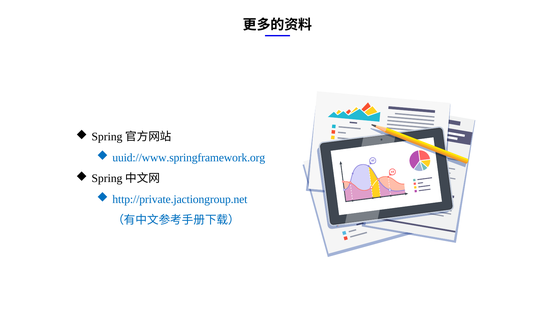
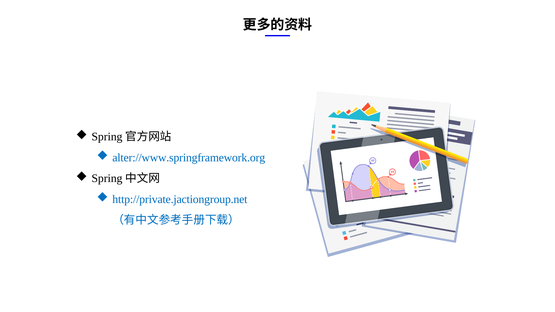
uuid://www.springframework.org: uuid://www.springframework.org -> alter://www.springframework.org
